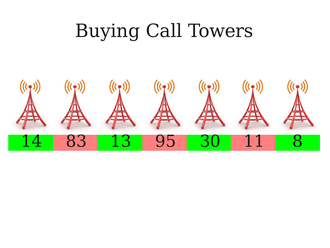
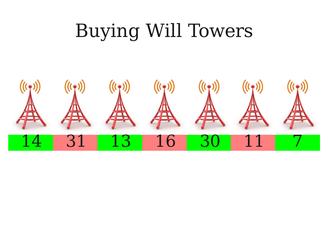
Call: Call -> Will
83: 83 -> 31
95: 95 -> 16
8: 8 -> 7
